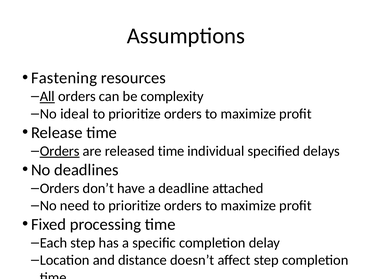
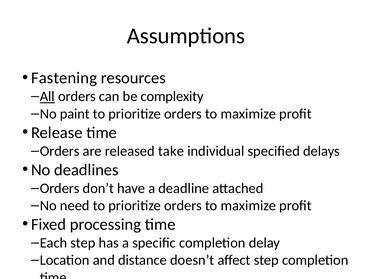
ideal: ideal -> paint
Orders at (60, 151) underline: present -> none
released time: time -> take
